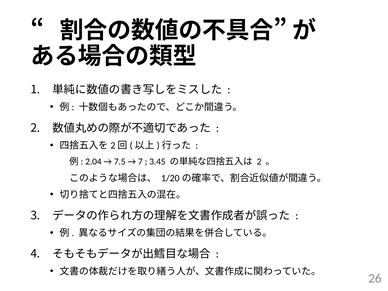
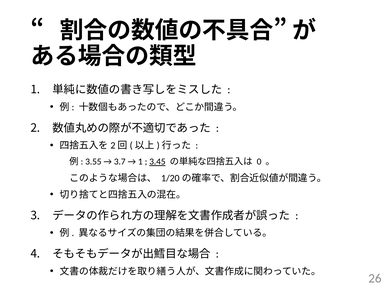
2.04: 2.04 -> 3.55
7.5: 7.5 -> 3.7
7 at (140, 162): 7 -> 1
3.45 underline: none -> present
2 at (259, 162): 2 -> 0
